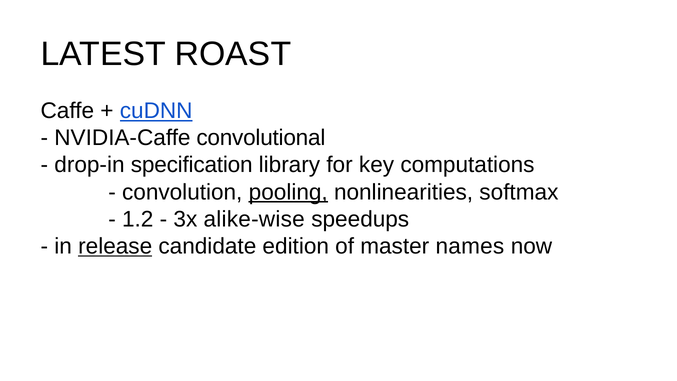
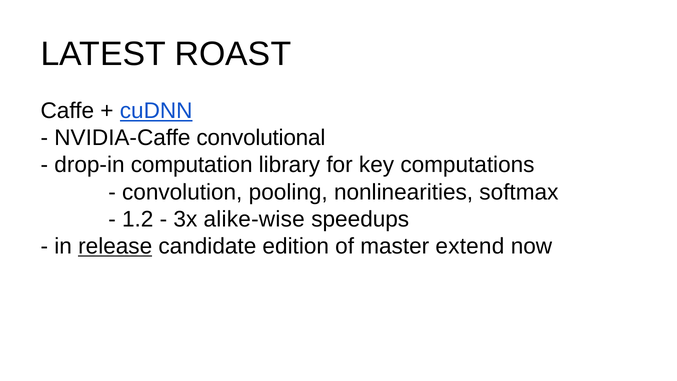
specification: specification -> computation
pooling underline: present -> none
names: names -> extend
